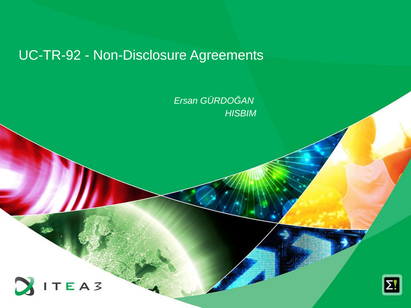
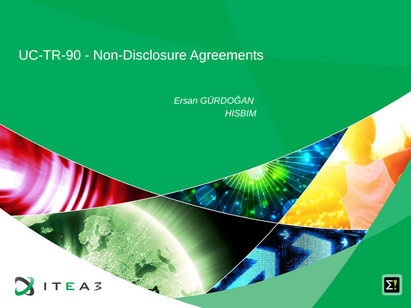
UC-TR-92: UC-TR-92 -> UC-TR-90
